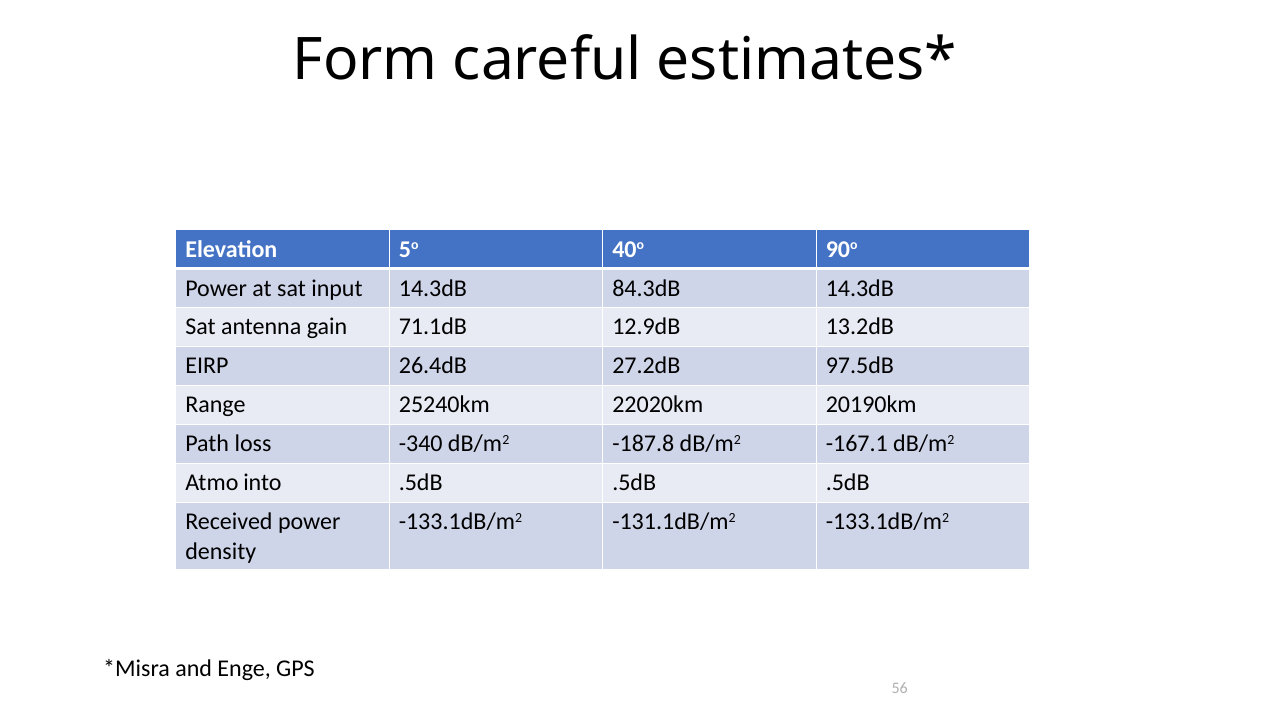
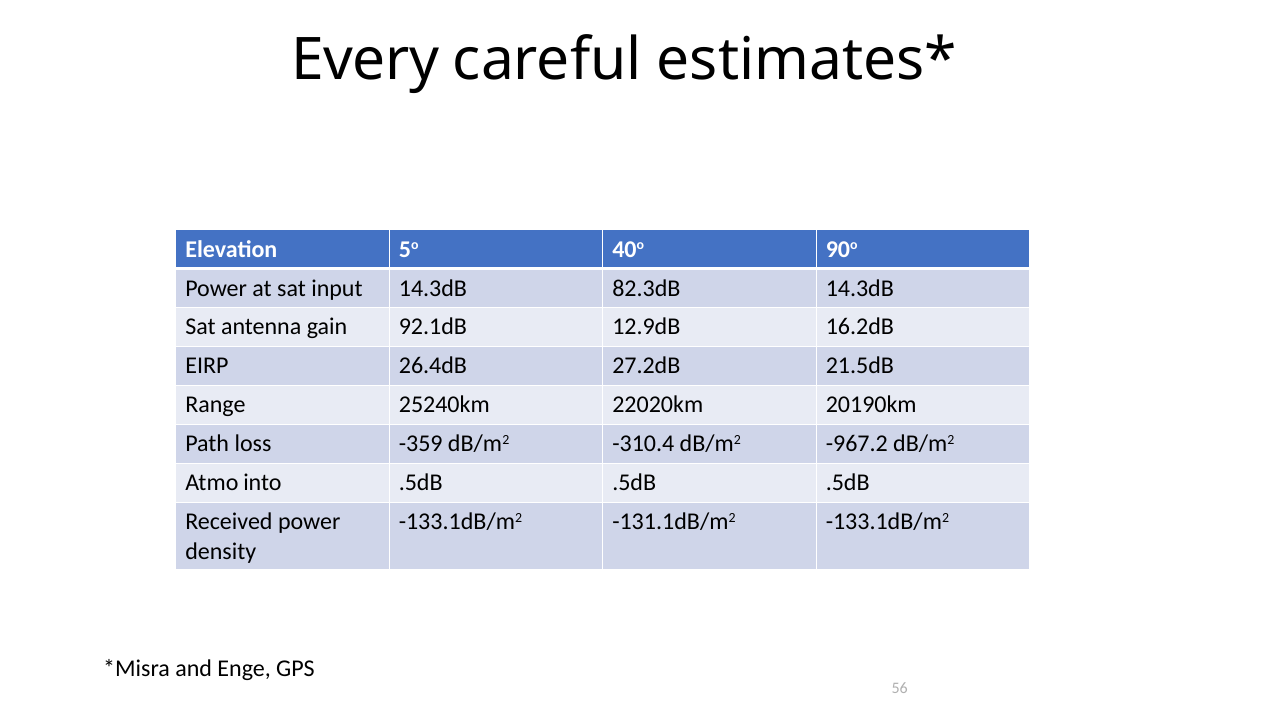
Form: Form -> Every
84.3dB: 84.3dB -> 82.3dB
71.1dB: 71.1dB -> 92.1dB
13.2dB: 13.2dB -> 16.2dB
97.5dB: 97.5dB -> 21.5dB
-340: -340 -> -359
-187.8: -187.8 -> -310.4
-167.1: -167.1 -> -967.2
